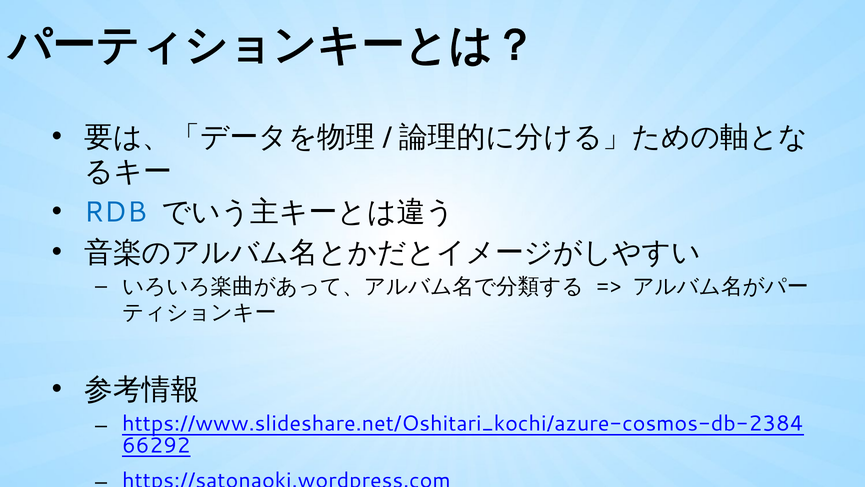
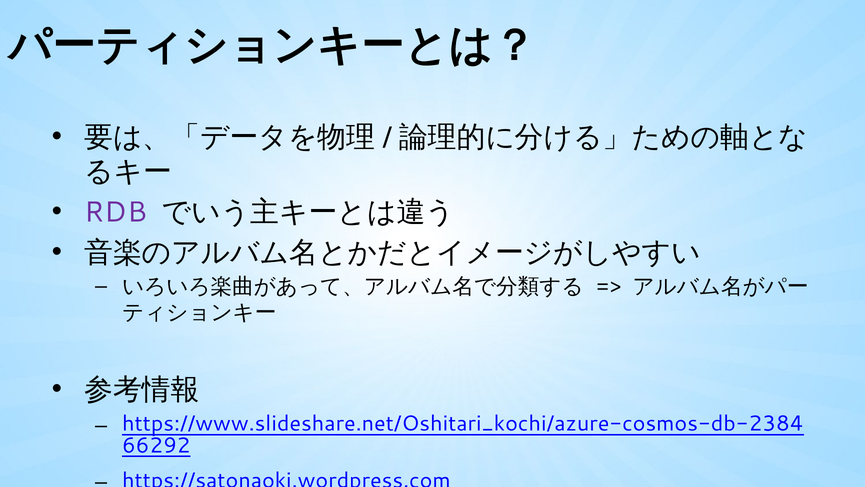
RDB colour: blue -> purple
